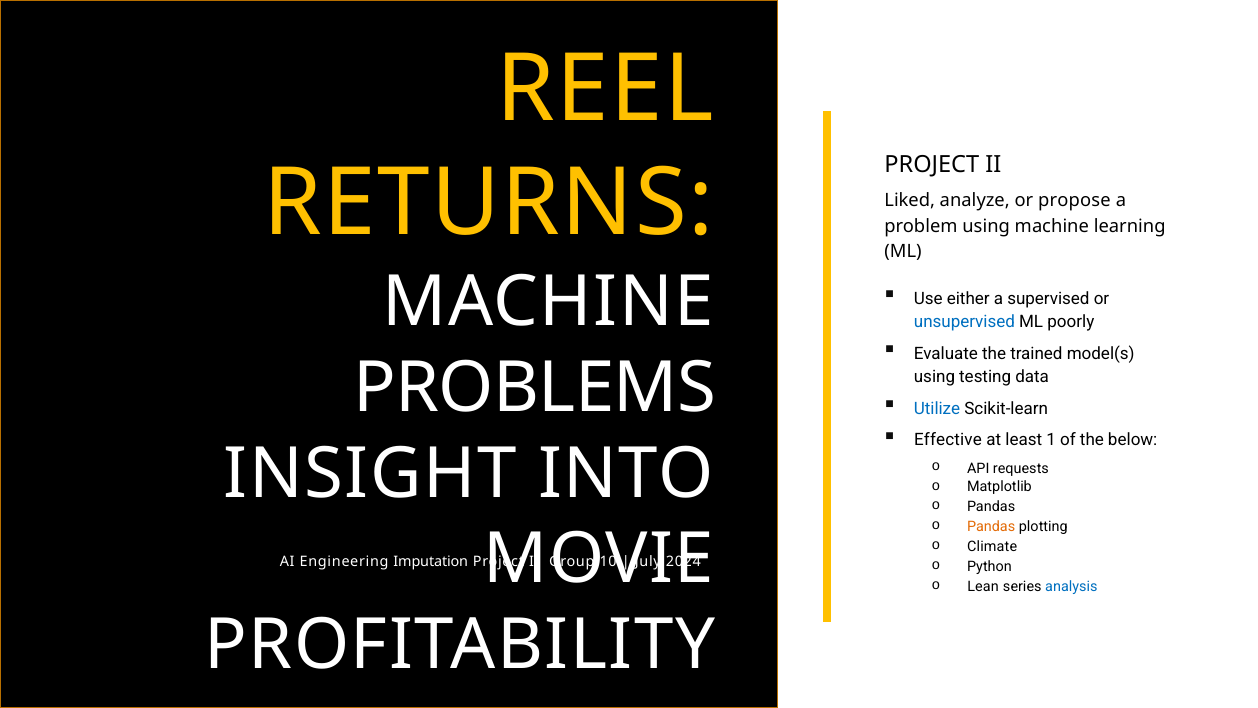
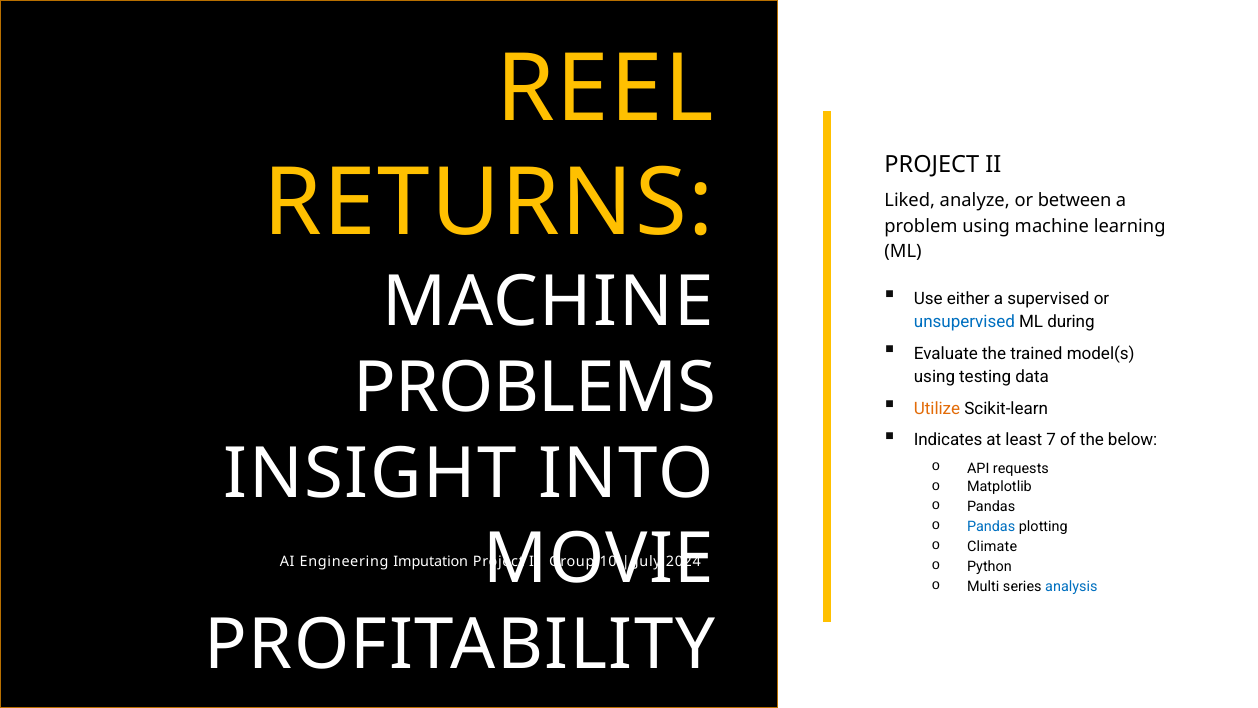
propose: propose -> between
poorly: poorly -> during
Utilize colour: blue -> orange
Effective: Effective -> Indicates
1: 1 -> 7
Pandas at (991, 527) colour: orange -> blue
Lean: Lean -> Multi
